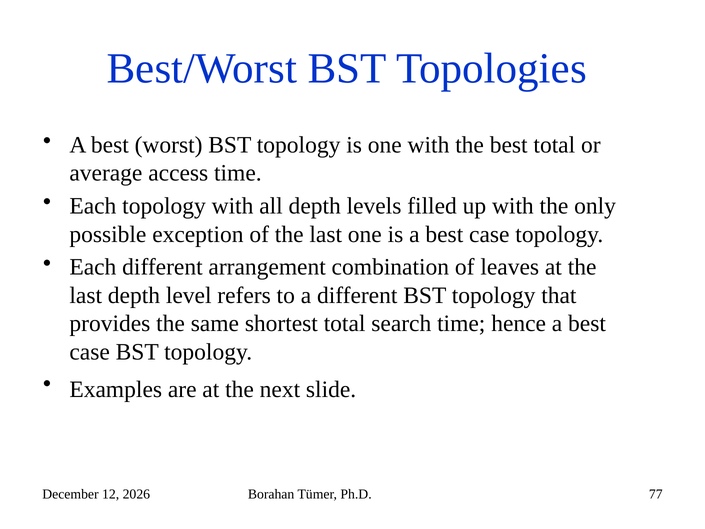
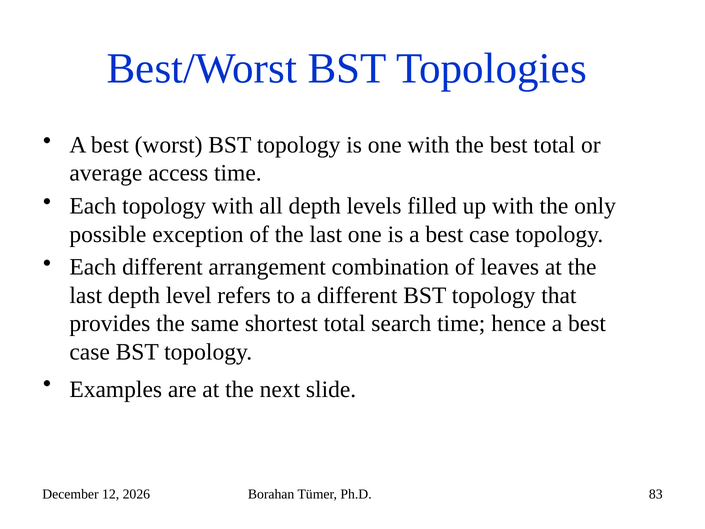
77: 77 -> 83
